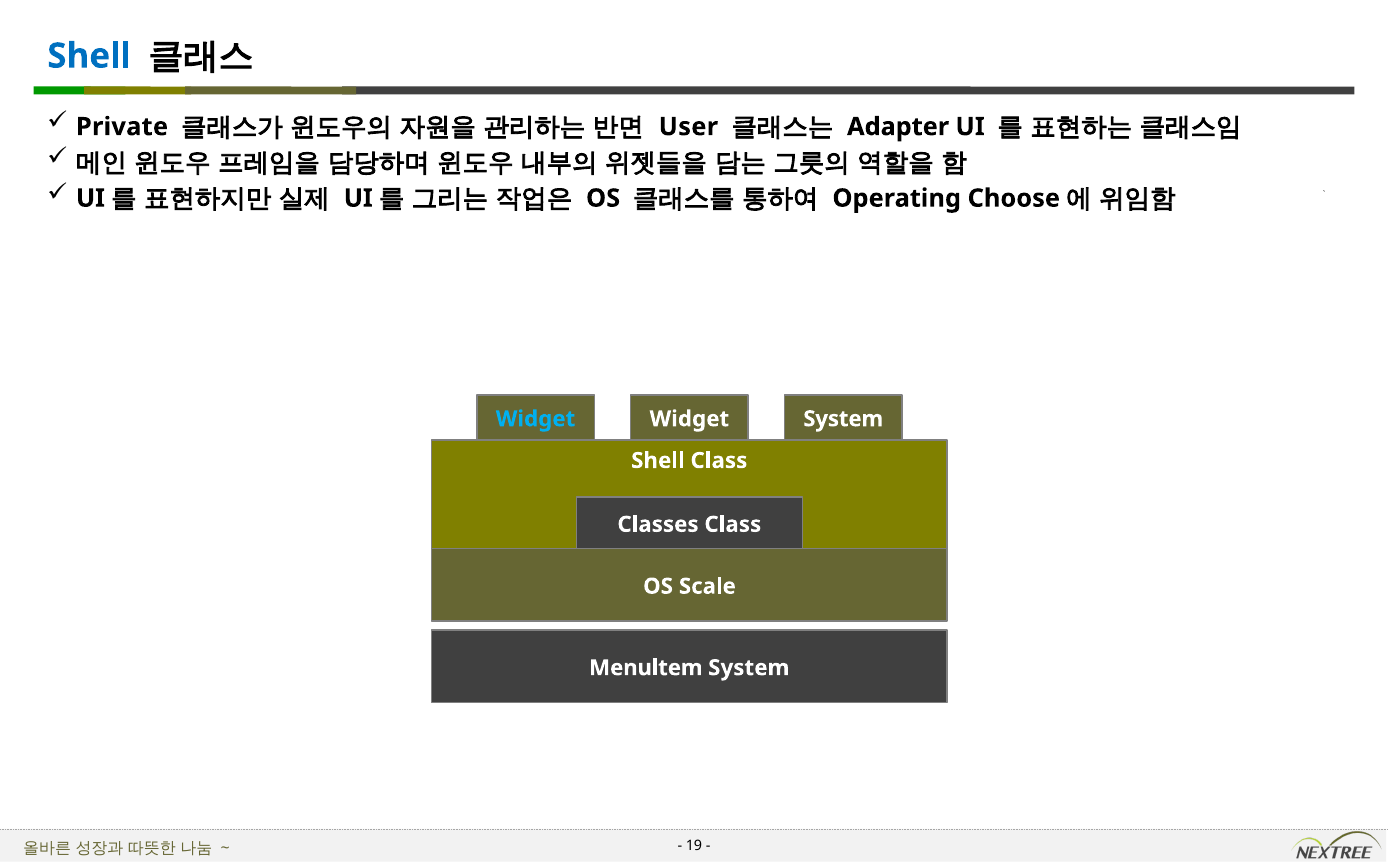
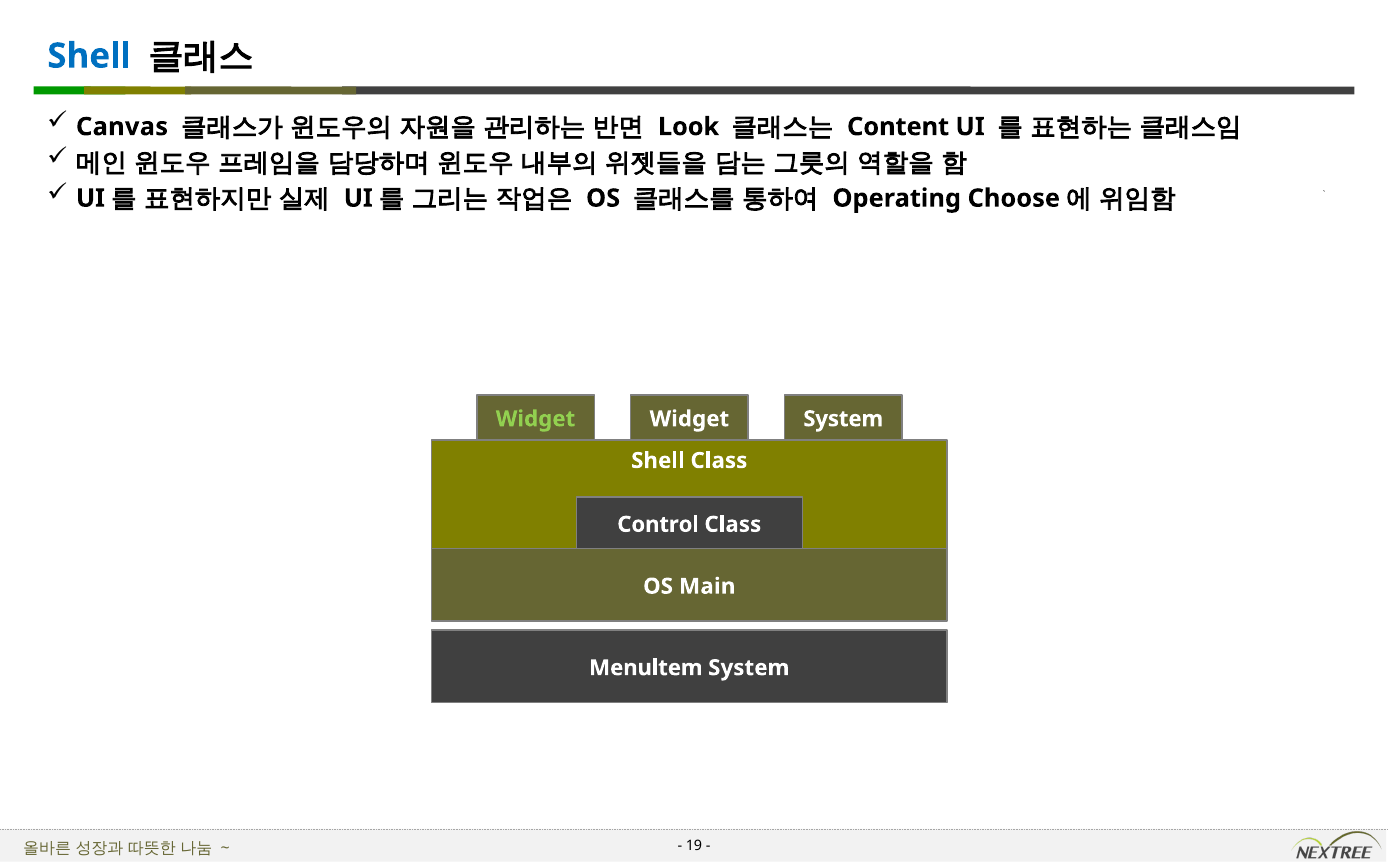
Private: Private -> Canvas
User: User -> Look
Adapter: Adapter -> Content
Widget at (536, 419) colour: light blue -> light green
Classes: Classes -> Control
Scale: Scale -> Main
